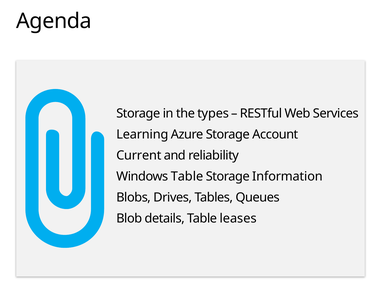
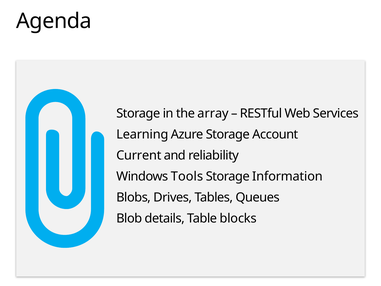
types: types -> array
Windows Table: Table -> Tools
leases: leases -> blocks
